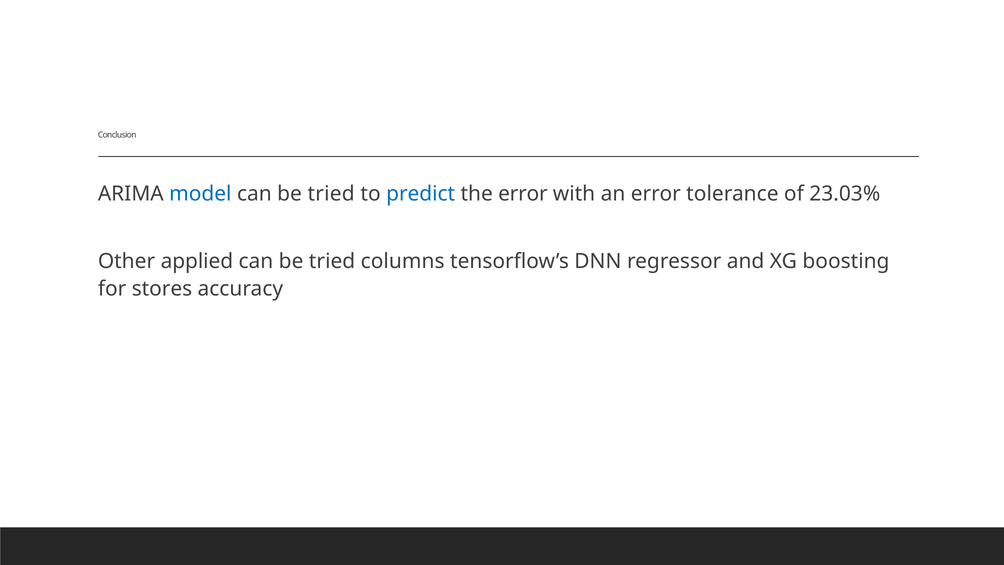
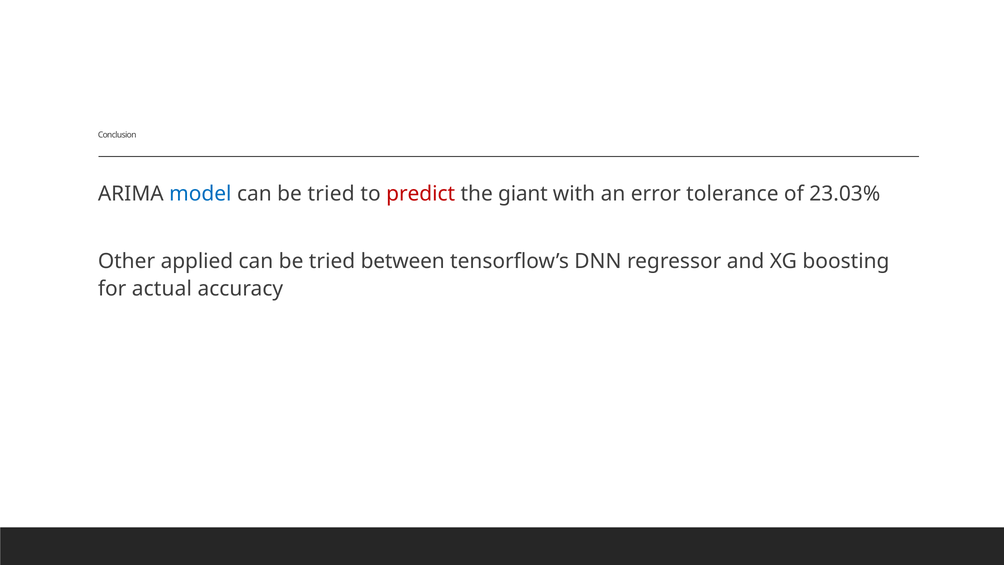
predict colour: blue -> red
the error: error -> giant
columns: columns -> between
stores: stores -> actual
